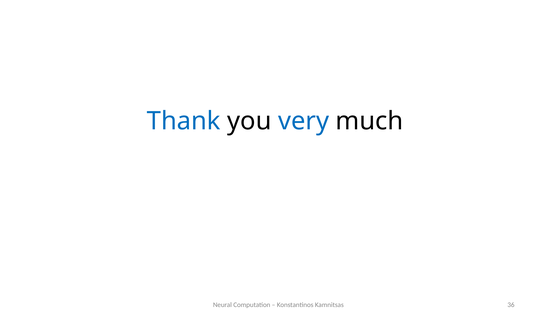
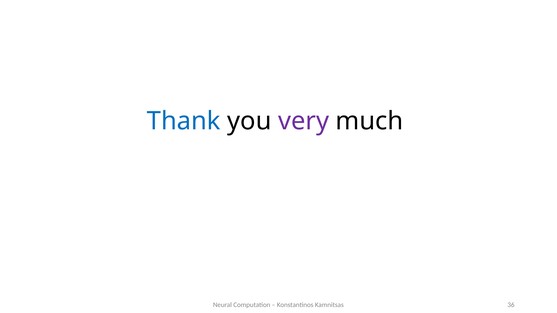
very colour: blue -> purple
